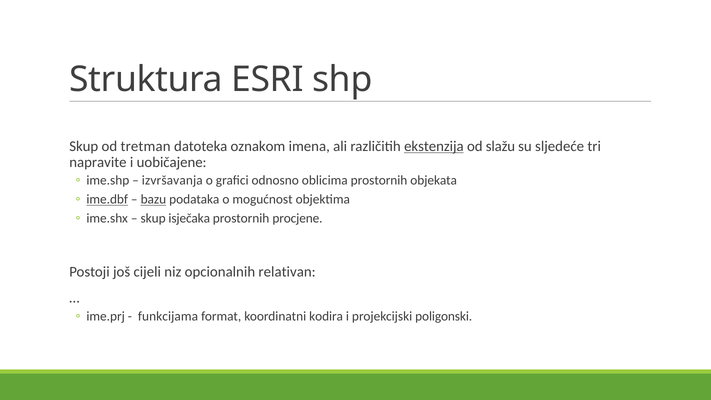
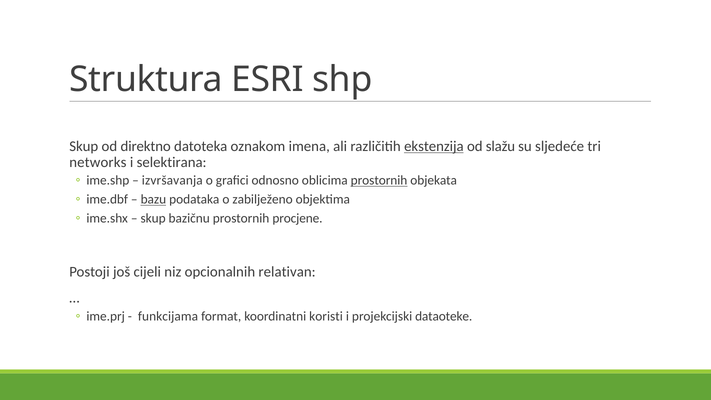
tretman: tretman -> direktno
napravite: napravite -> networks
uobičajene: uobičajene -> selektirana
prostornih at (379, 181) underline: none -> present
ime.dbf underline: present -> none
mogućnost: mogućnost -> zabilježeno
isječaka: isječaka -> bazičnu
kodira: kodira -> koristi
poligonski: poligonski -> dataoteke
